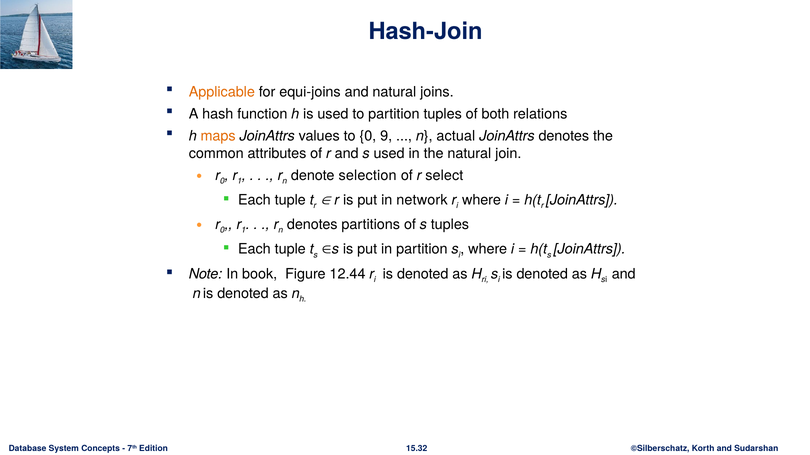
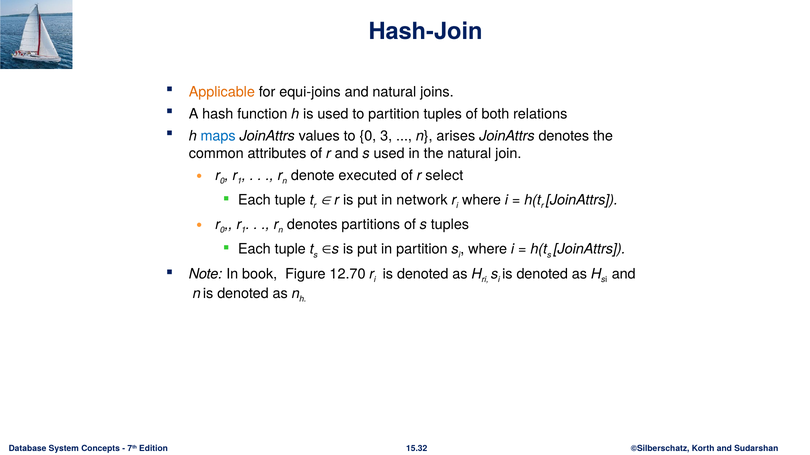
maps colour: orange -> blue
9: 9 -> 3
actual: actual -> arises
selection: selection -> executed
12.44: 12.44 -> 12.70
